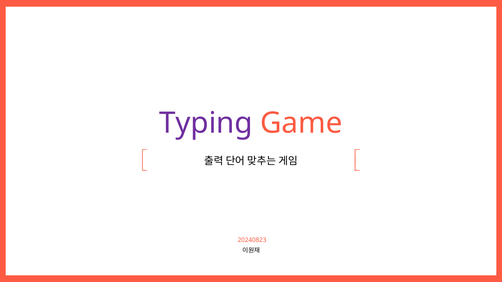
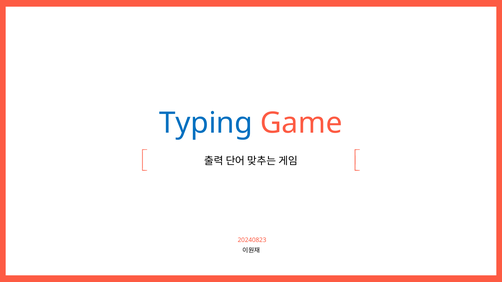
Typing colour: purple -> blue
